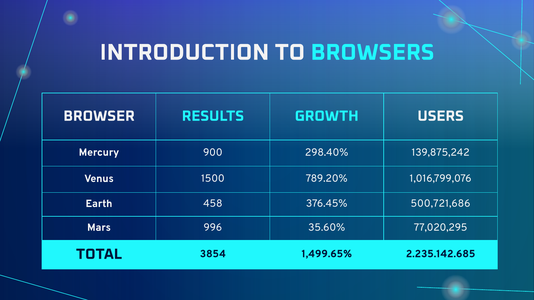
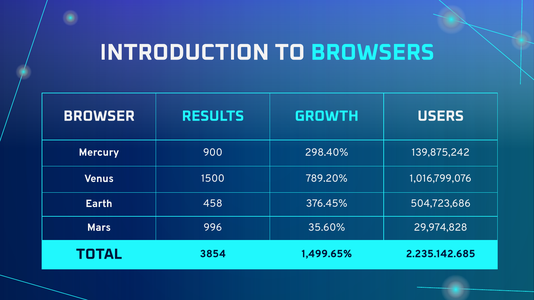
500,721,686: 500,721,686 -> 504,723,686
77,020,295: 77,020,295 -> 29,974,828
